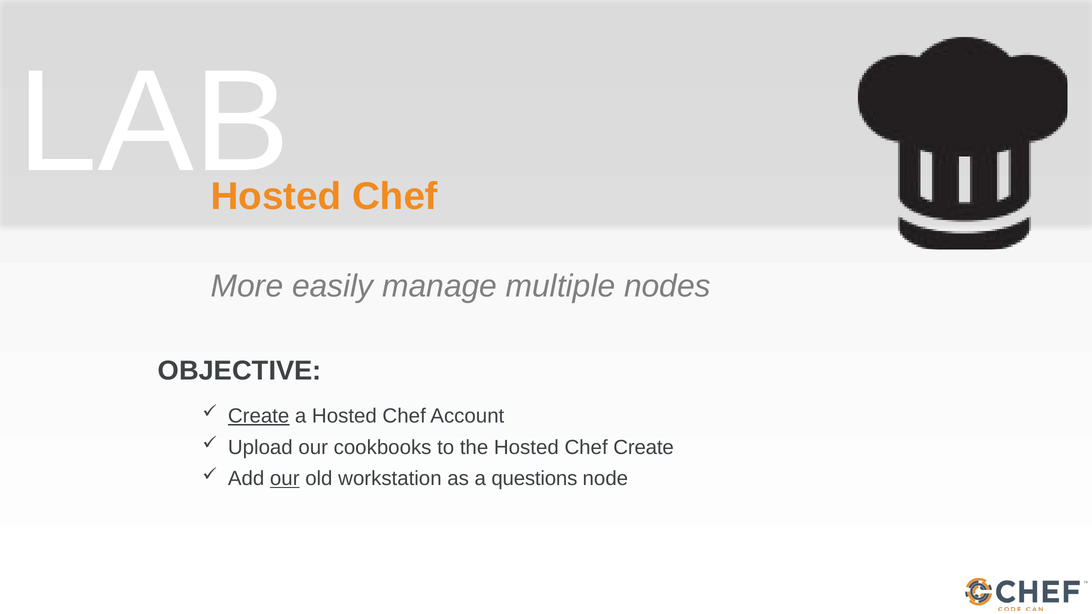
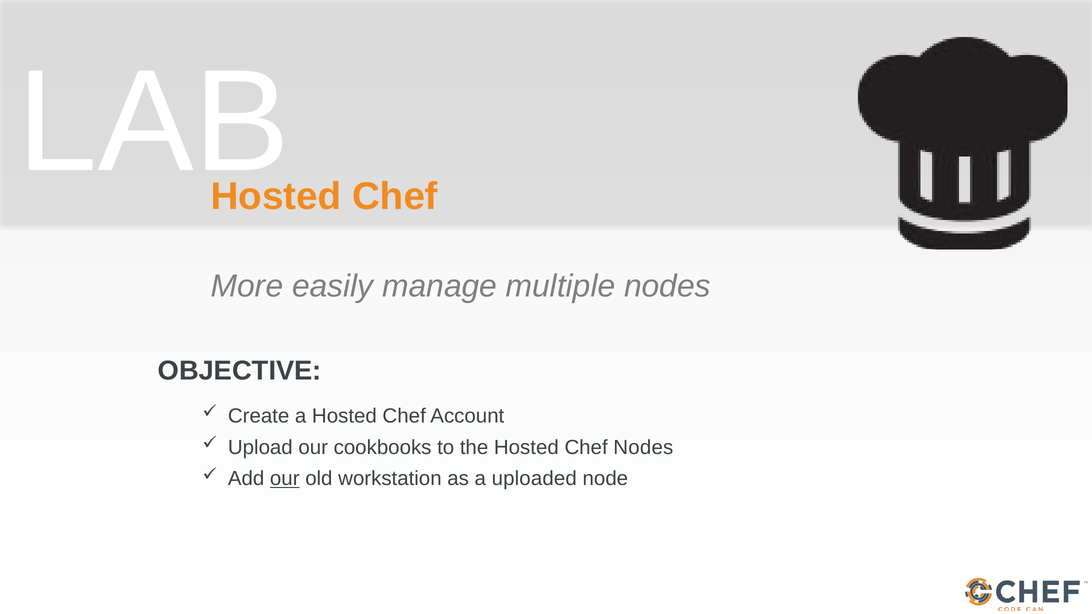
Create at (259, 416) underline: present -> none
Chef Create: Create -> Nodes
questions: questions -> uploaded
